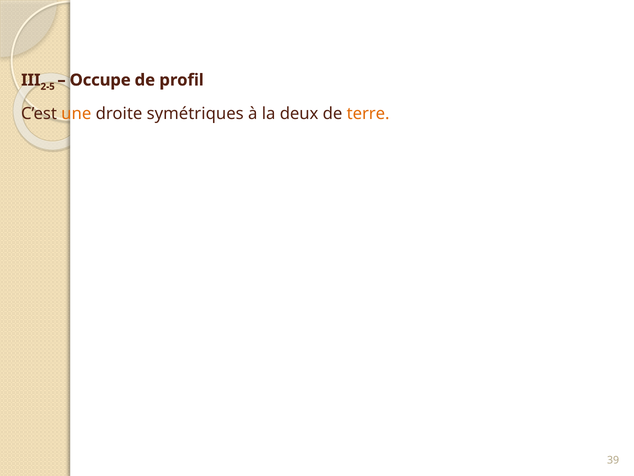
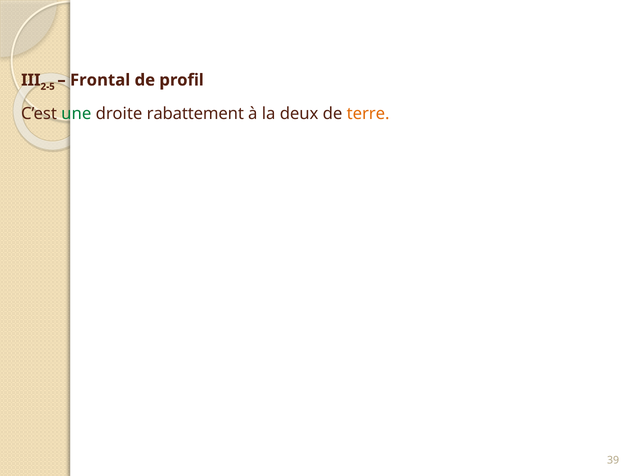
Occupe: Occupe -> Frontal
une colour: orange -> green
symétriques: symétriques -> rabattement
